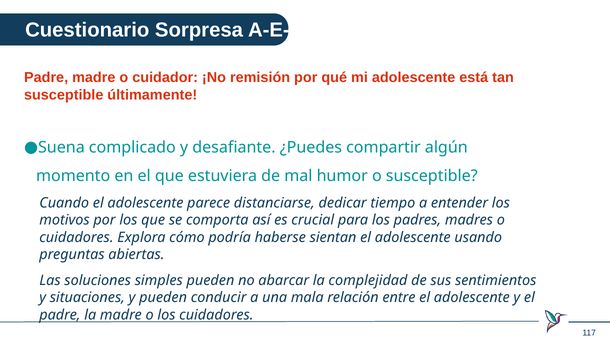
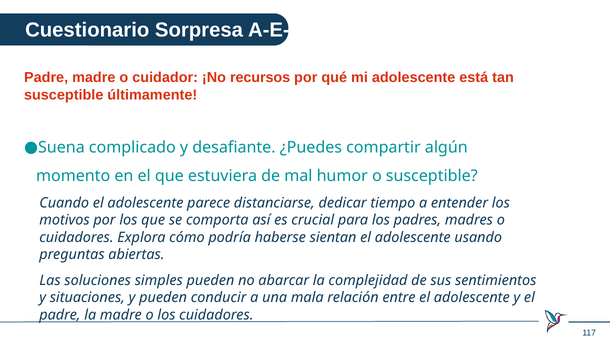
remisión: remisión -> recursos
